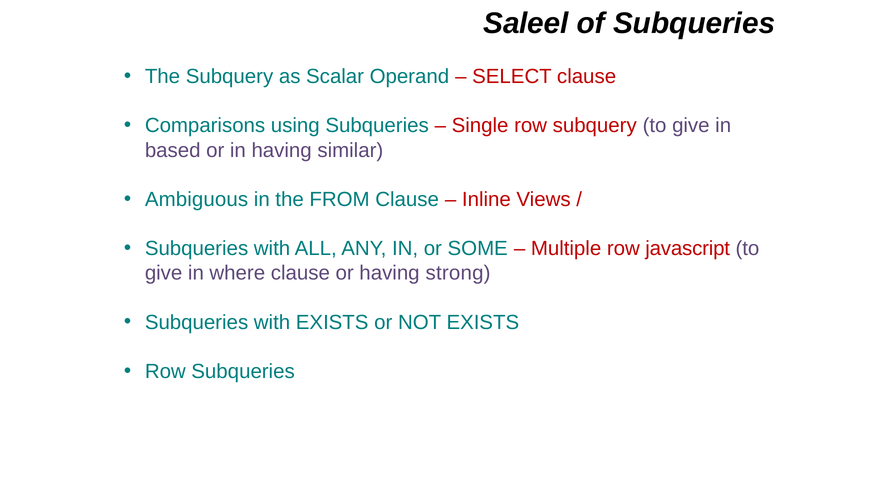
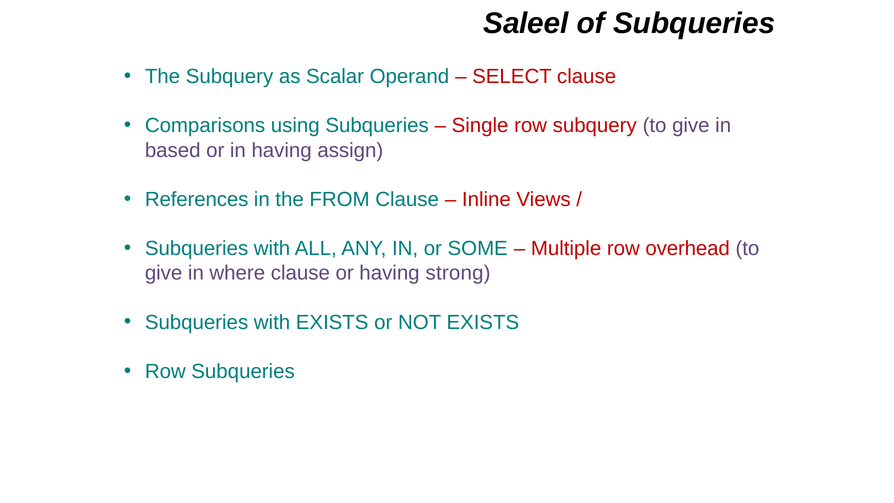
similar: similar -> assign
Ambiguous: Ambiguous -> References
javascript: javascript -> overhead
